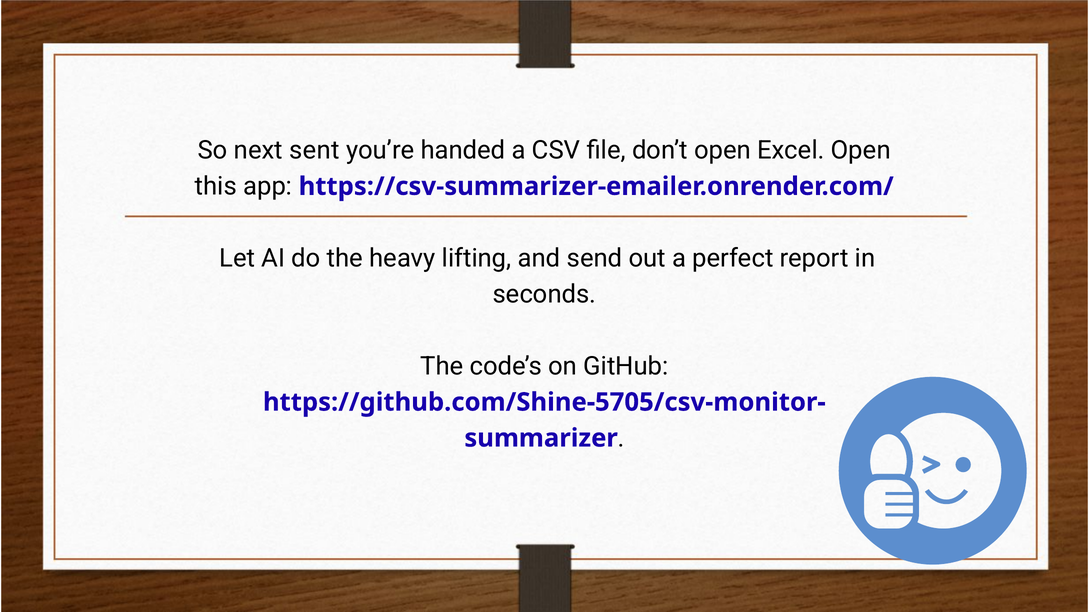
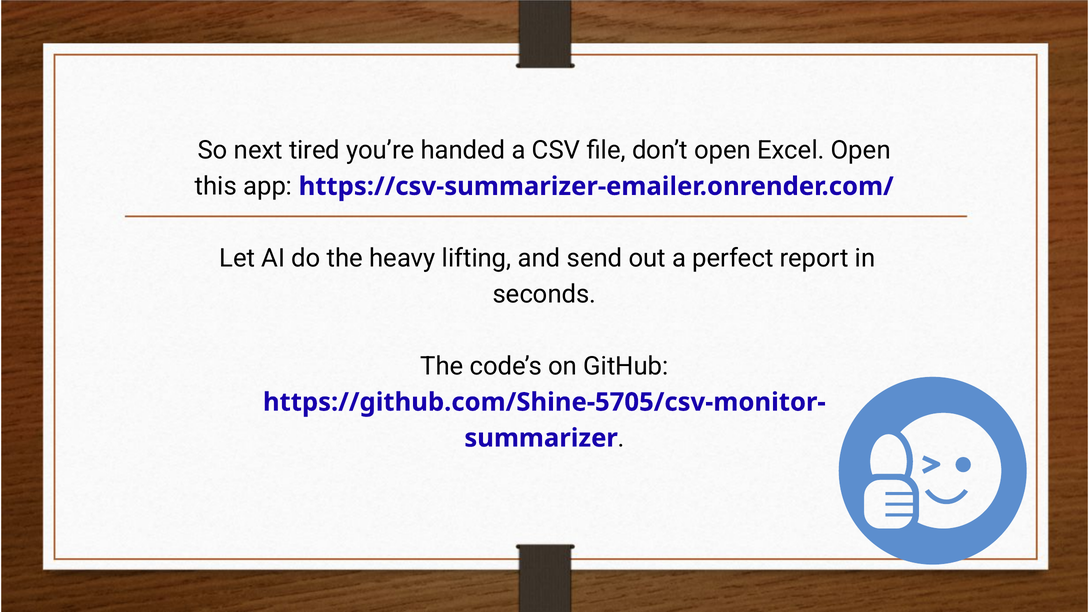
sent: sent -> tired
